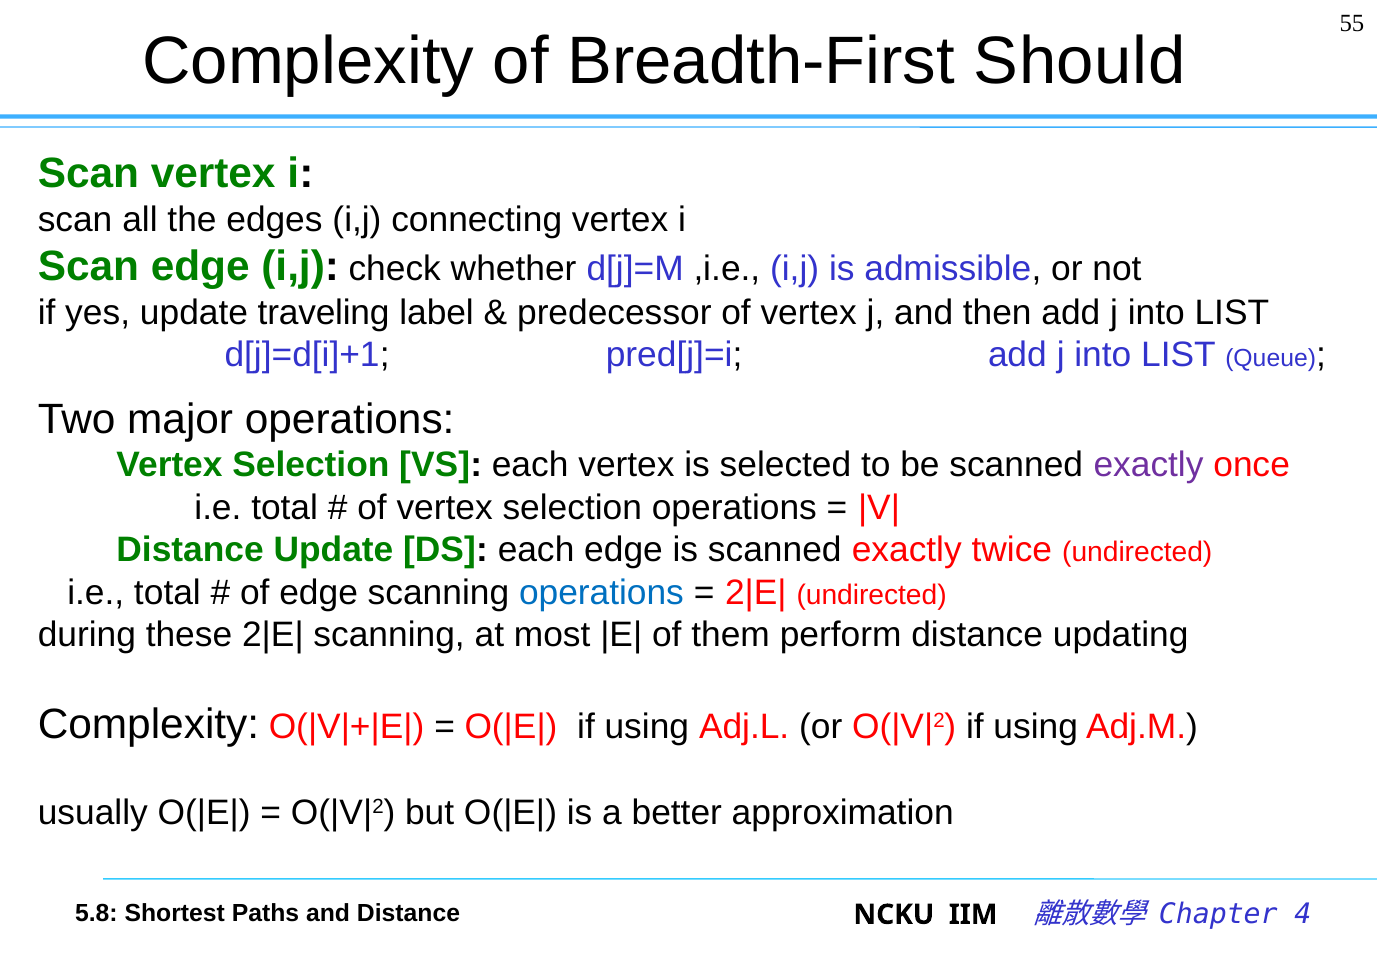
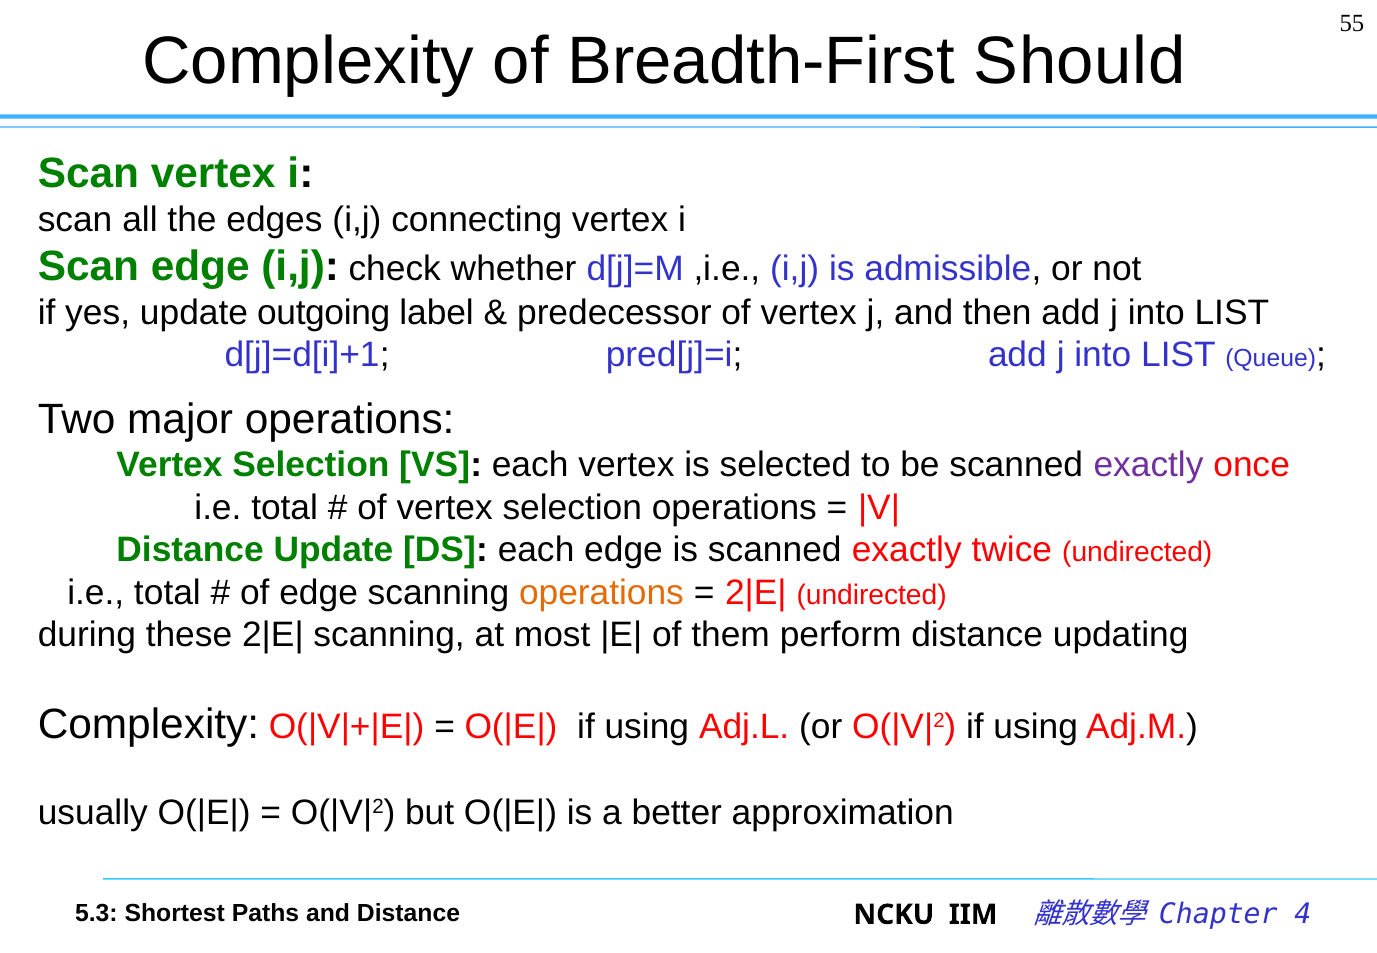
traveling: traveling -> outgoing
operations at (601, 593) colour: blue -> orange
5.8: 5.8 -> 5.3
